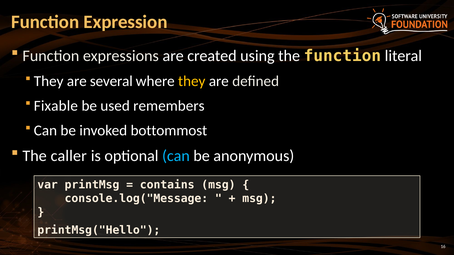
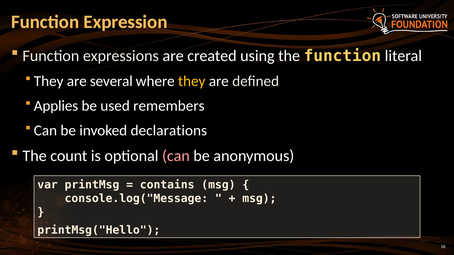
Fixable: Fixable -> Applies
bottommost: bottommost -> declarations
caller: caller -> count
can at (176, 156) colour: light blue -> pink
